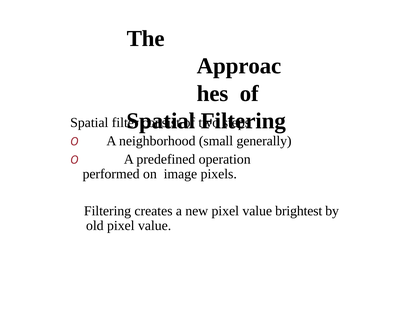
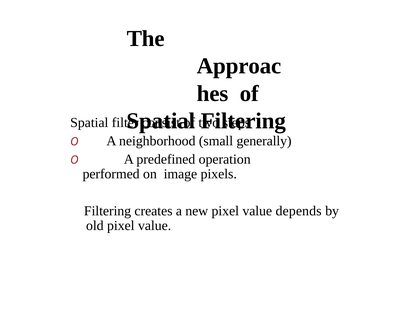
brightest: brightest -> depends
